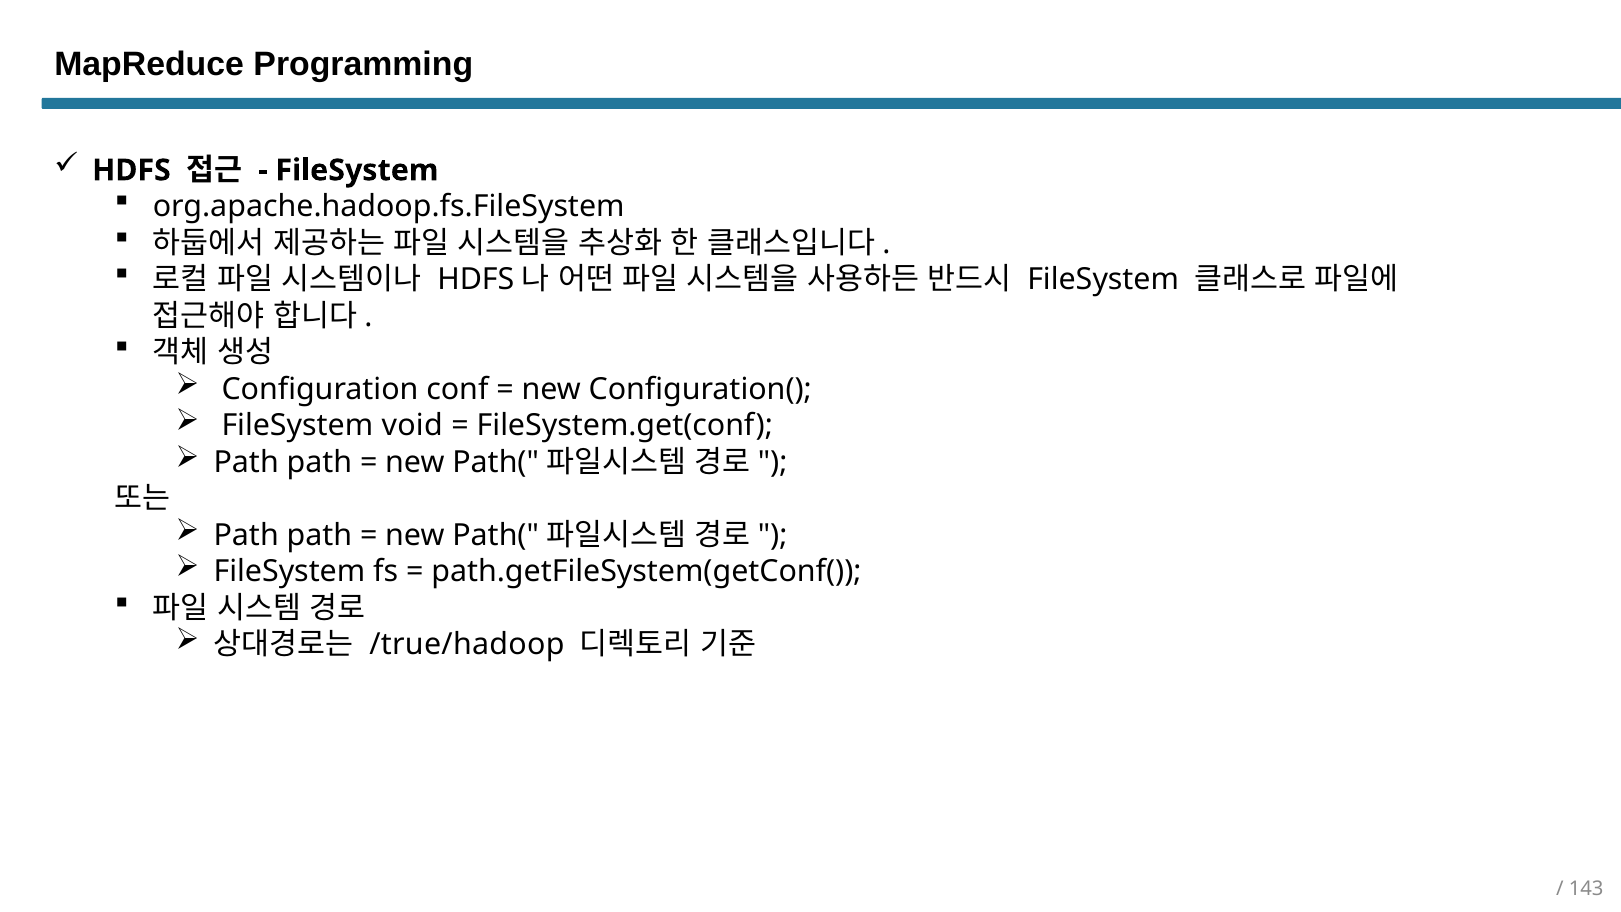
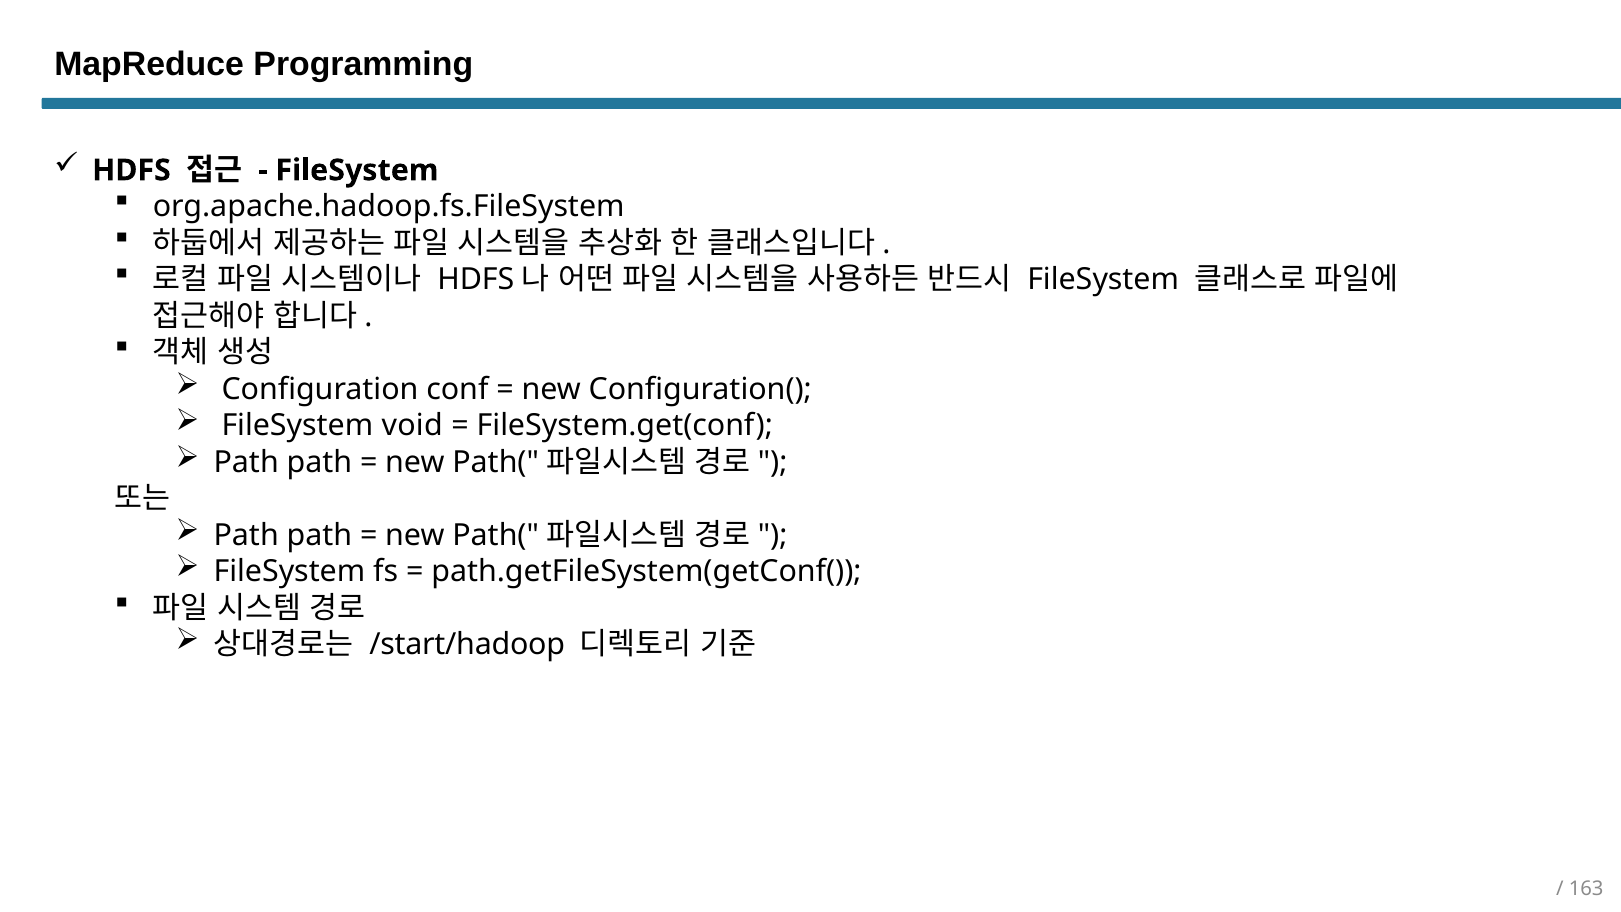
/true/hadoop: /true/hadoop -> /start/hadoop
143: 143 -> 163
